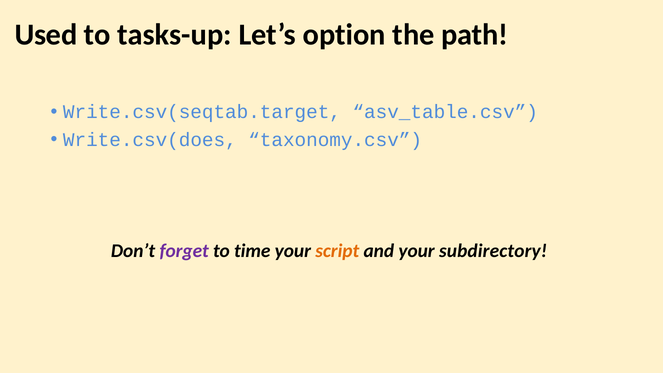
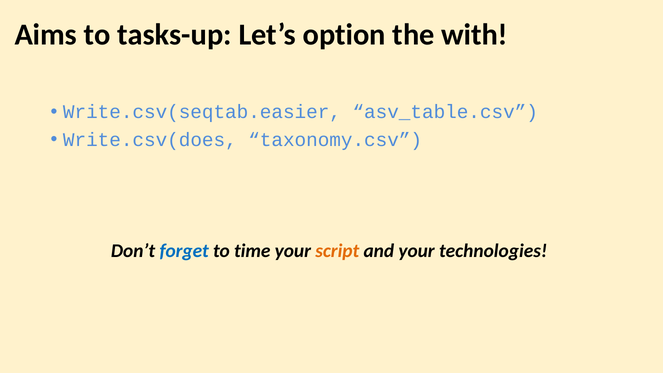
Used: Used -> Aims
path: path -> with
Write.csv(seqtab.target: Write.csv(seqtab.target -> Write.csv(seqtab.easier
forget colour: purple -> blue
subdirectory: subdirectory -> technologies
